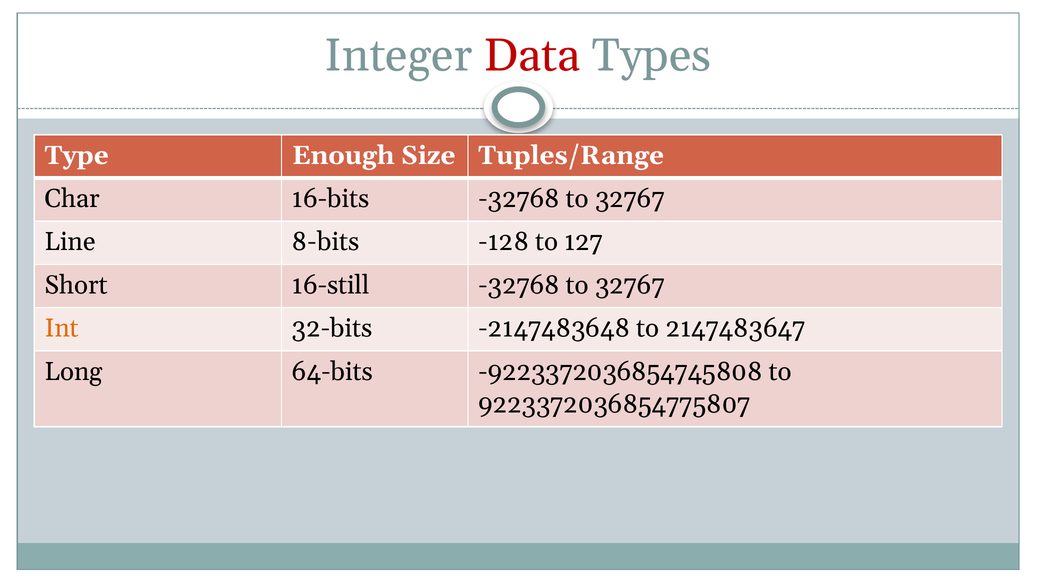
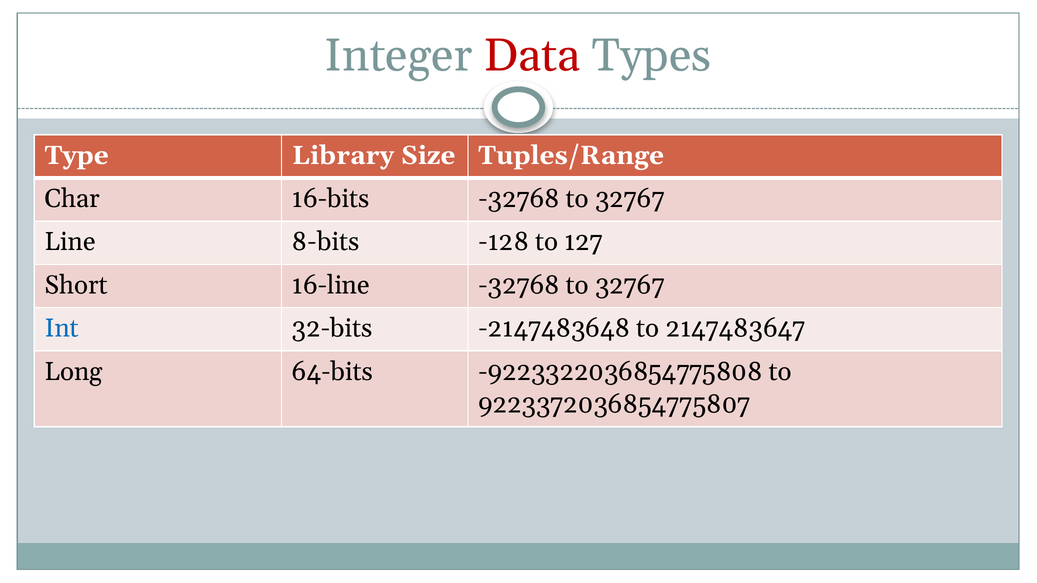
Enough: Enough -> Library
16-still: 16-still -> 16-line
Int colour: orange -> blue
-9223372036854745808: -9223372036854745808 -> -9223322036854775808
